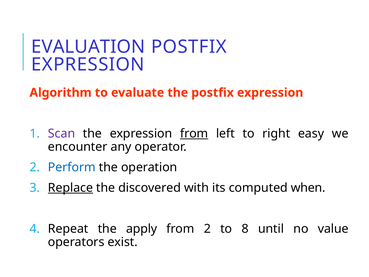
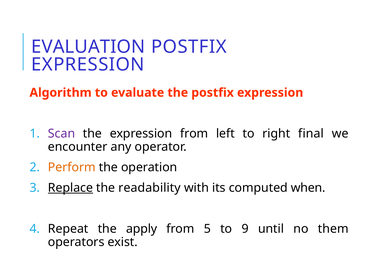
from at (194, 133) underline: present -> none
easy: easy -> final
Perform colour: blue -> orange
discovered: discovered -> readability
from 2: 2 -> 5
8: 8 -> 9
value: value -> them
